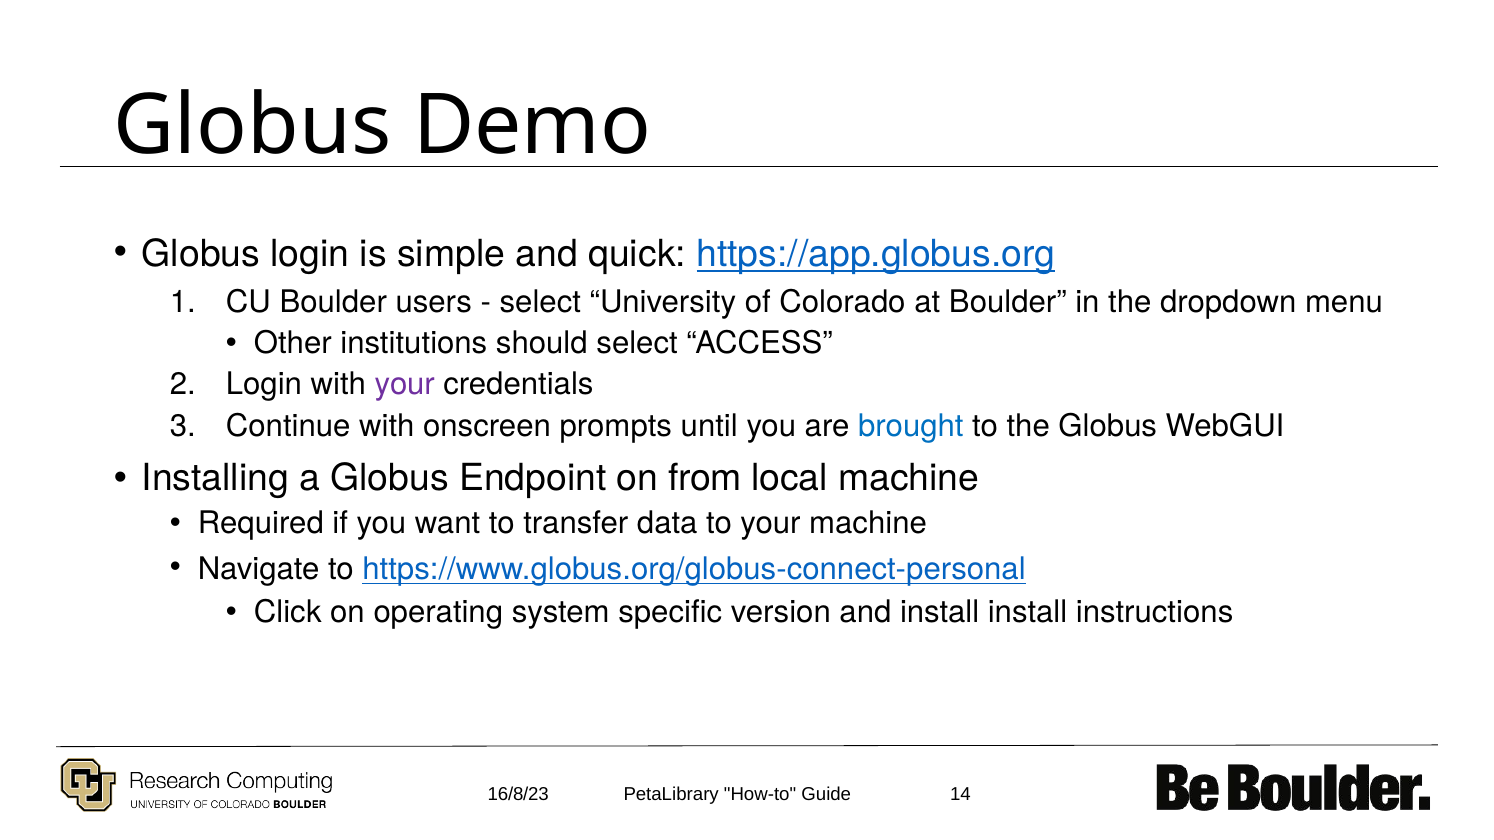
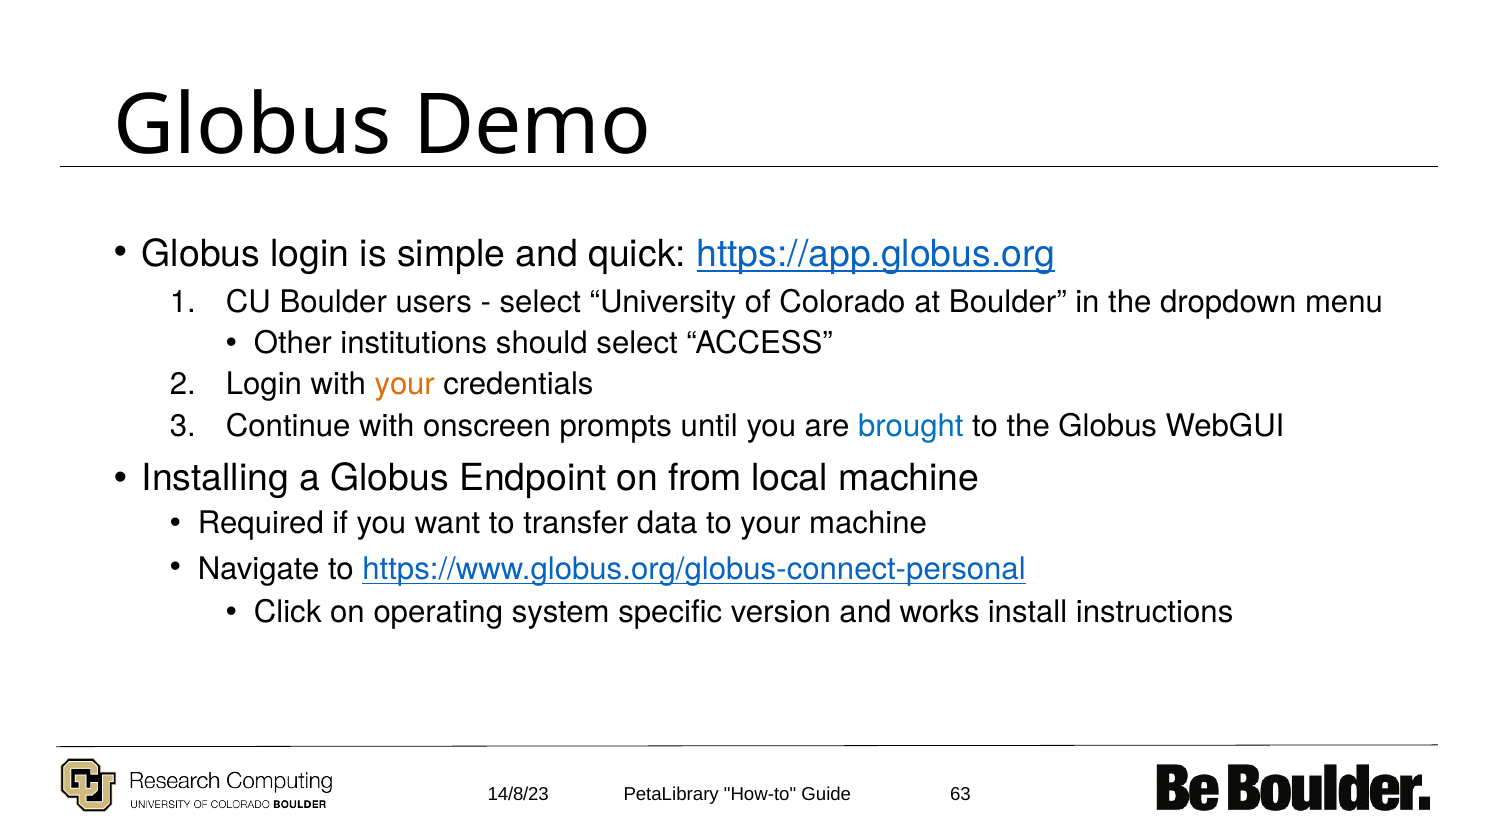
your at (405, 385) colour: purple -> orange
and install: install -> works
16/8/23: 16/8/23 -> 14/8/23
14: 14 -> 63
